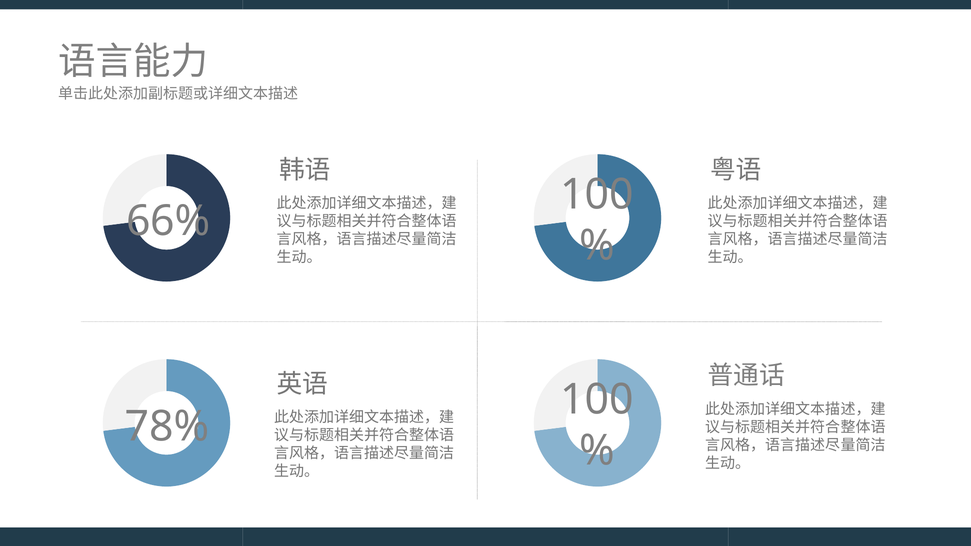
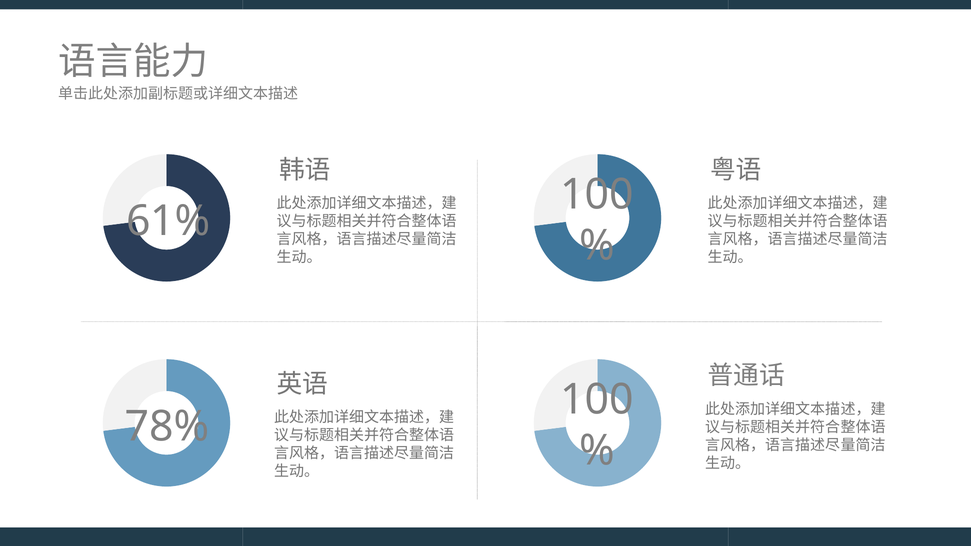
66%: 66% -> 61%
